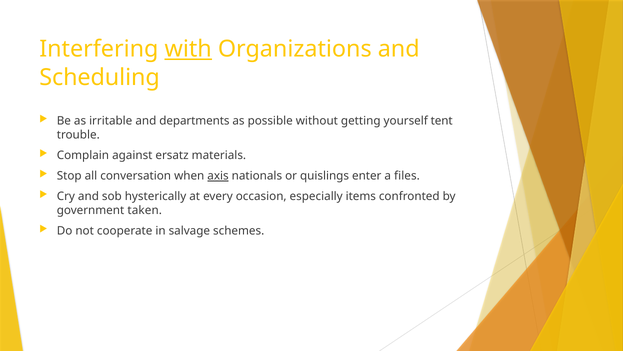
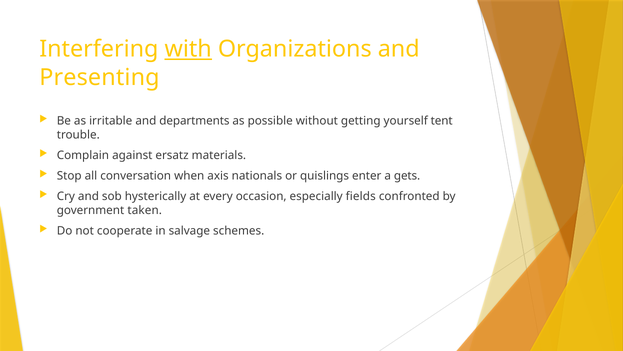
Scheduling: Scheduling -> Presenting
axis underline: present -> none
files: files -> gets
items: items -> fields
